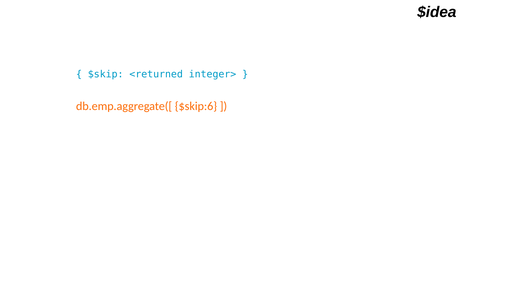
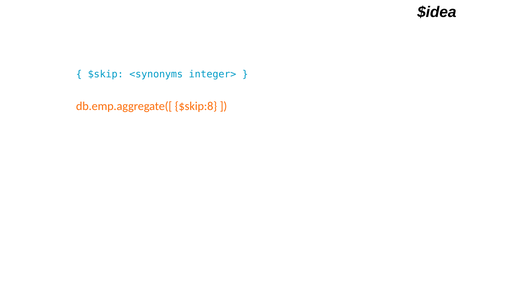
<returned: <returned -> <synonyms
$skip:6: $skip:6 -> $skip:8
